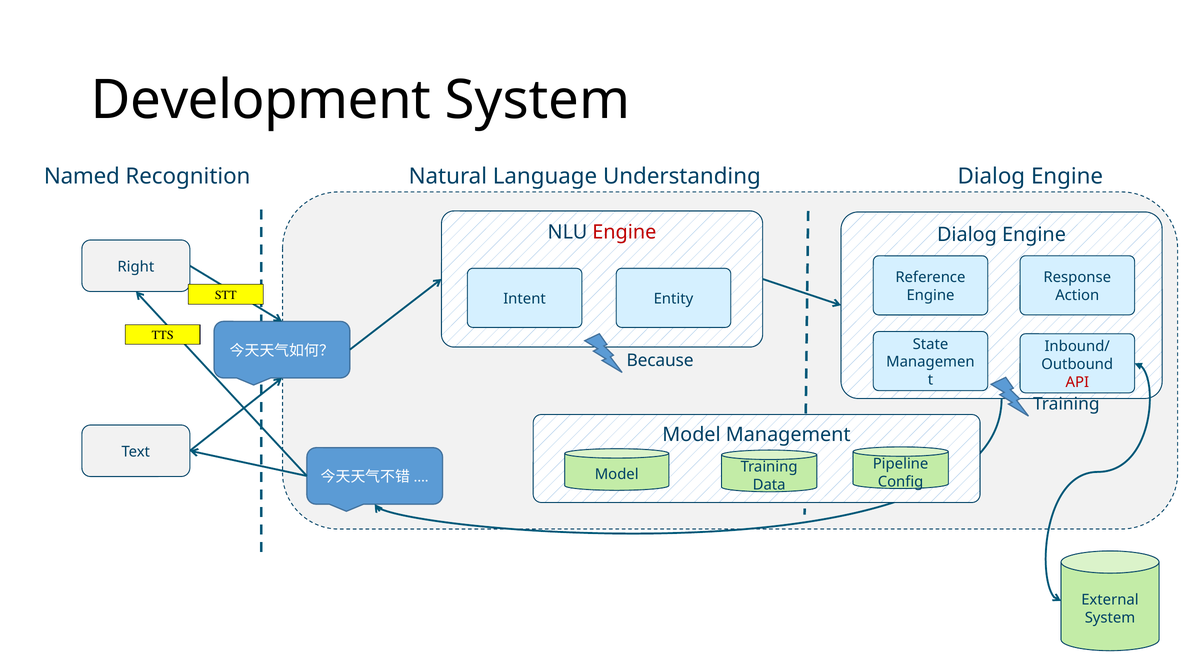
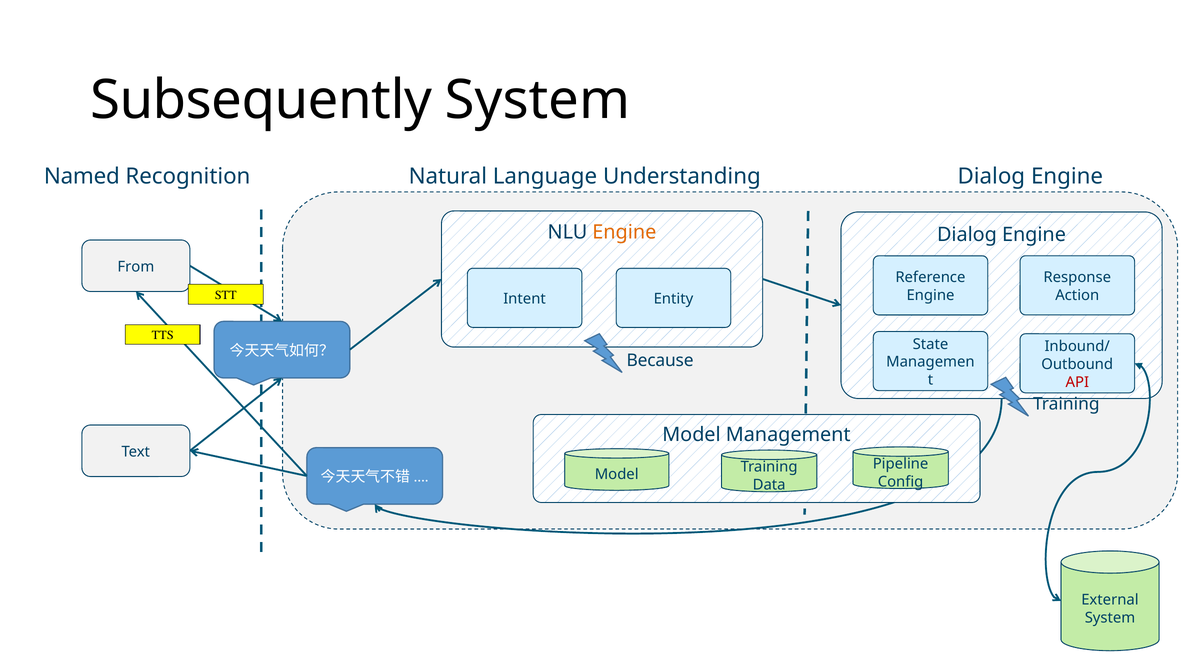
Development: Development -> Subsequently
Engine at (624, 232) colour: red -> orange
Right: Right -> From
